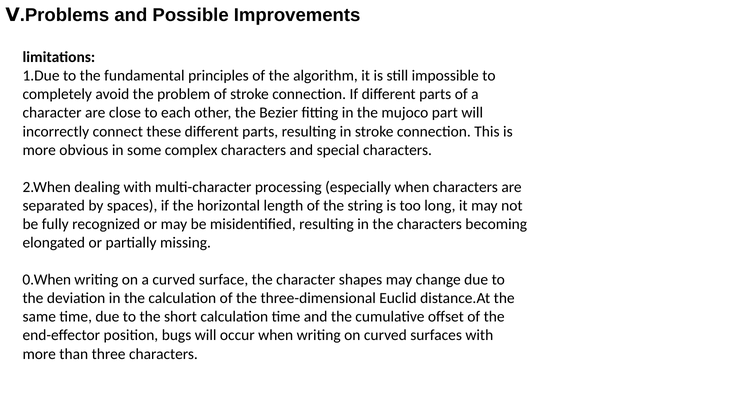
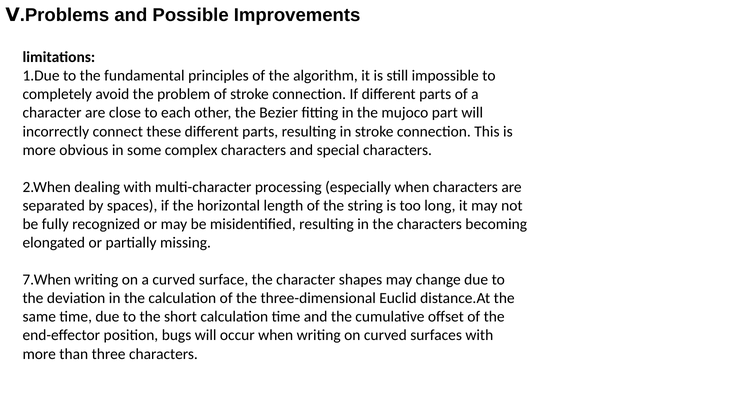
0.When: 0.When -> 7.When
